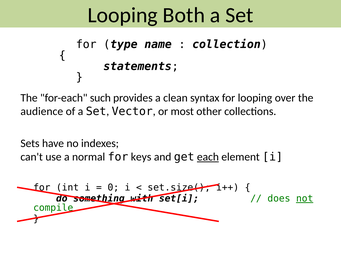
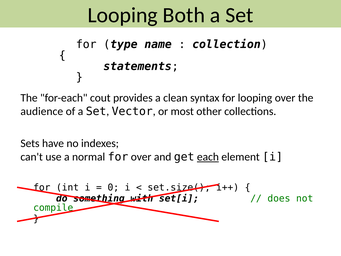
such: such -> cout
for keys: keys -> over
not underline: present -> none
